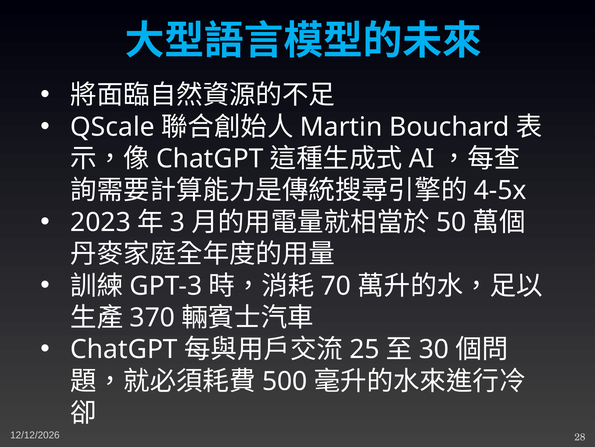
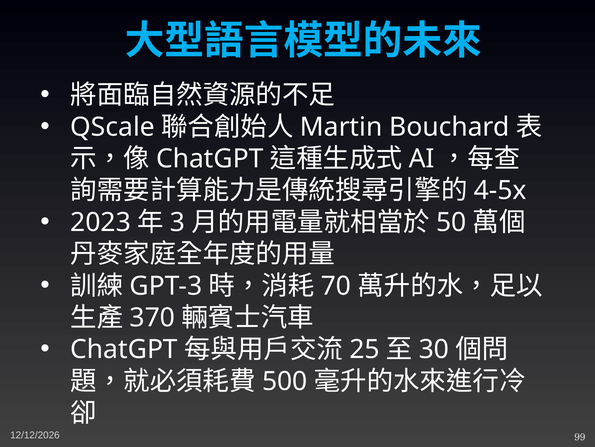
28: 28 -> 99
